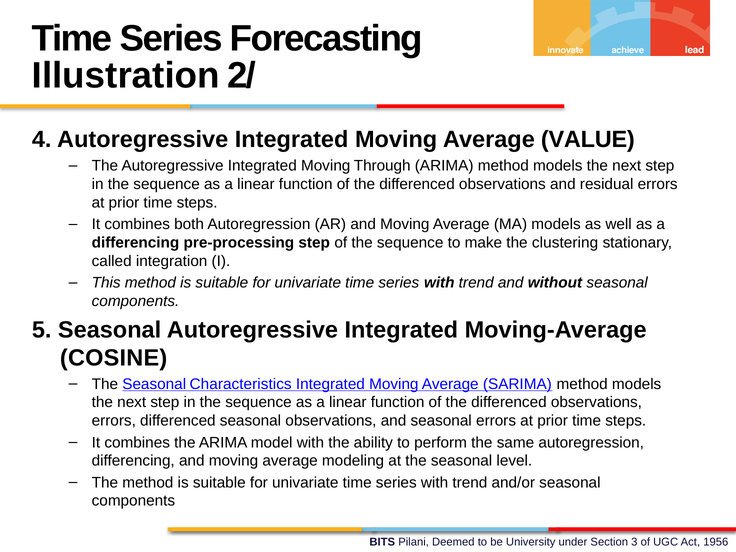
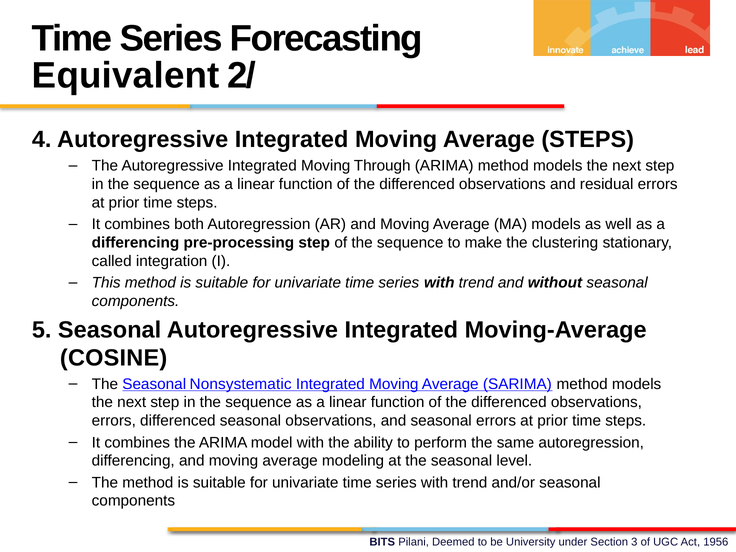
Illustration: Illustration -> Equivalent
Average VALUE: VALUE -> STEPS
Characteristics: Characteristics -> Nonsystematic
